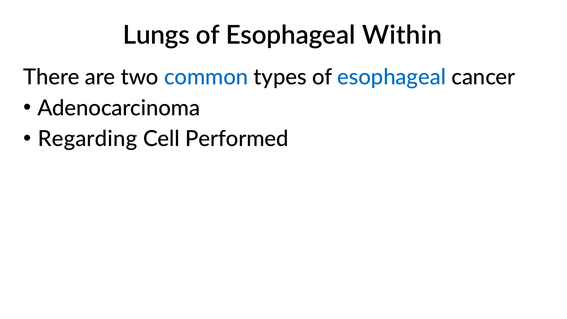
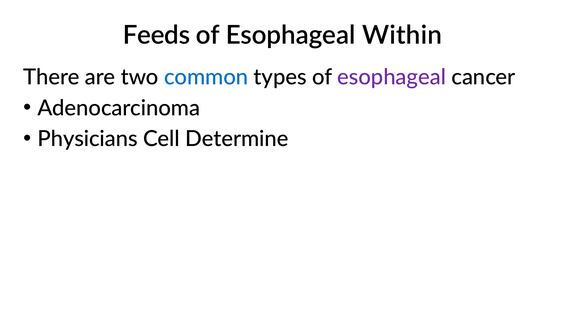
Lungs: Lungs -> Feeds
esophageal at (392, 77) colour: blue -> purple
Regarding: Regarding -> Physicians
Performed: Performed -> Determine
